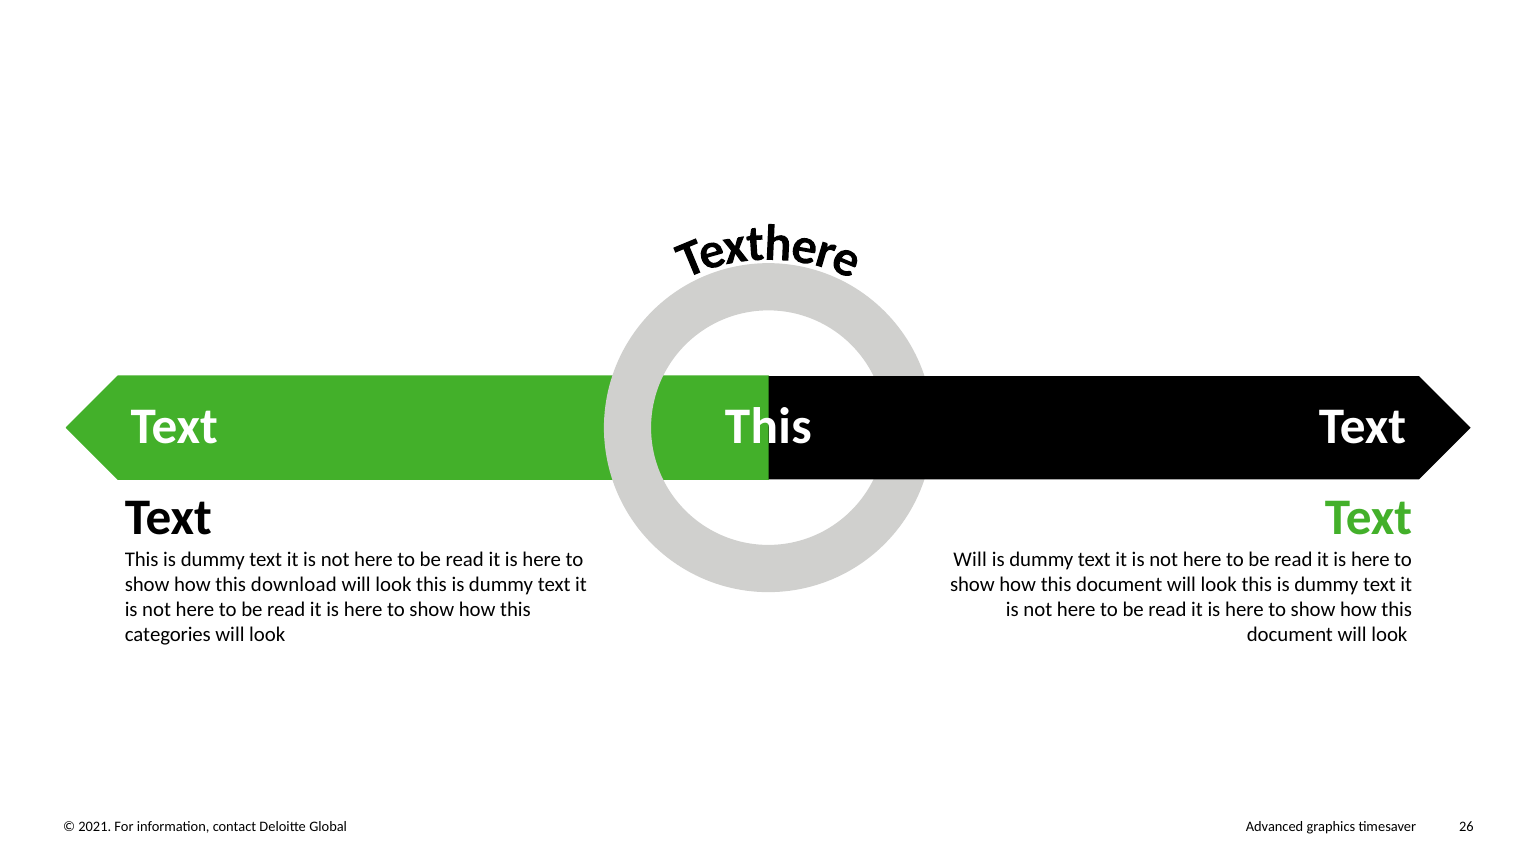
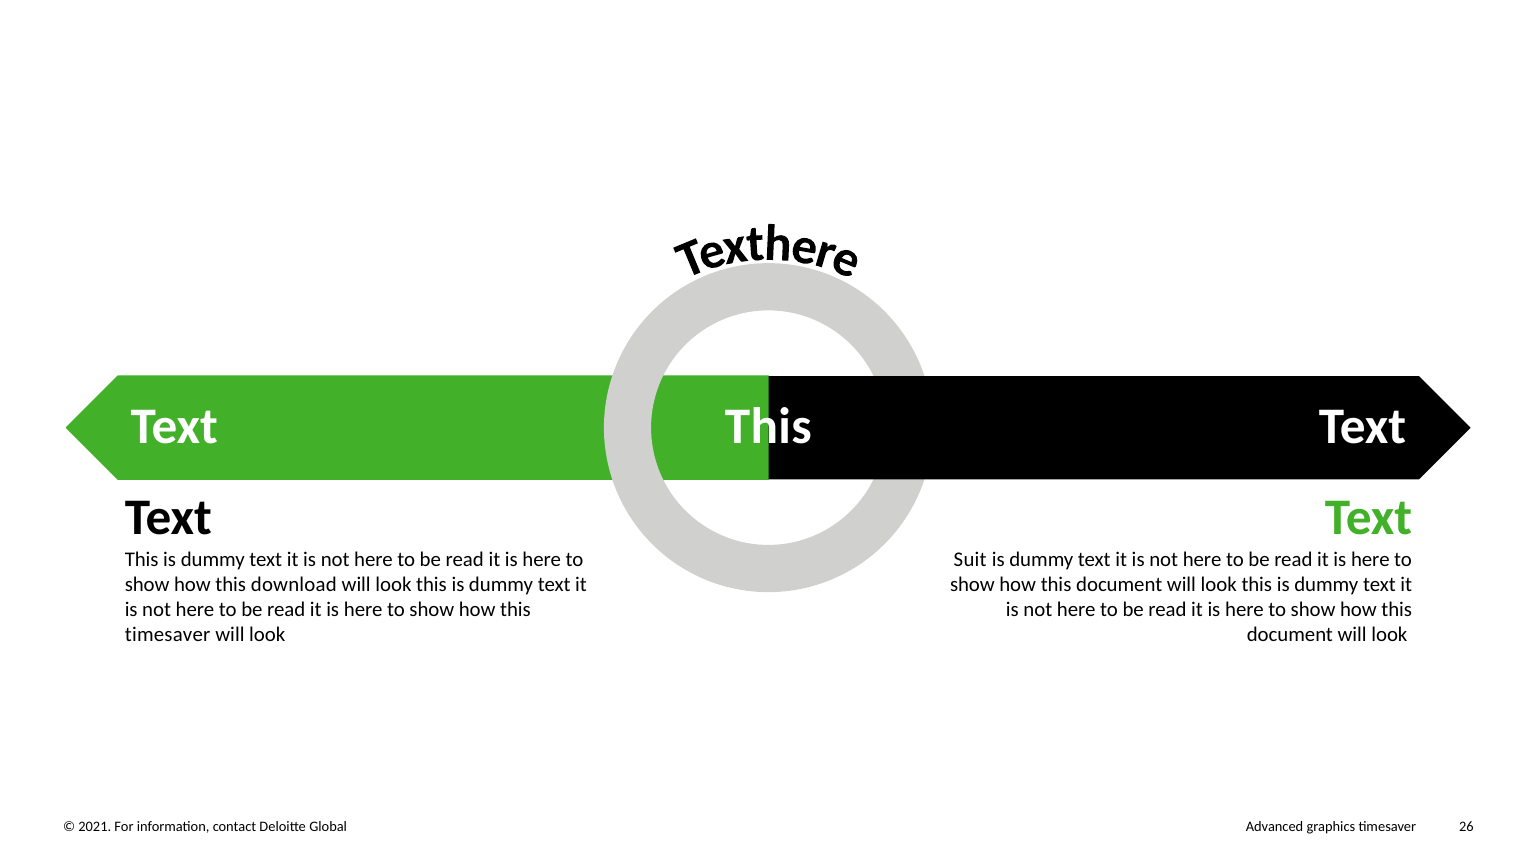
Will at (970, 559): Will -> Suit
categories at (168, 634): categories -> timesaver
